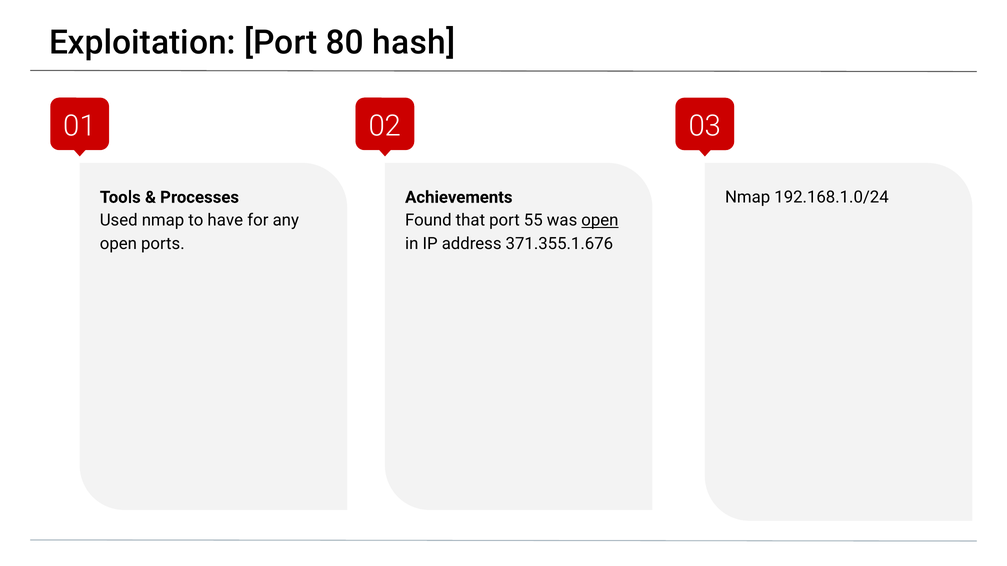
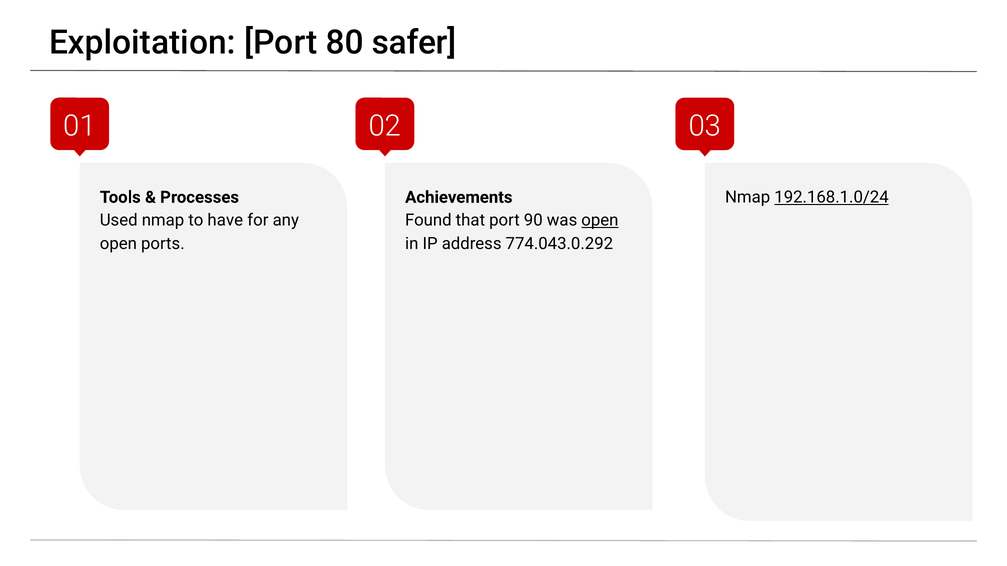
hash: hash -> safer
192.168.1.0/24 underline: none -> present
55: 55 -> 90
371.355.1.676: 371.355.1.676 -> 774.043.0.292
